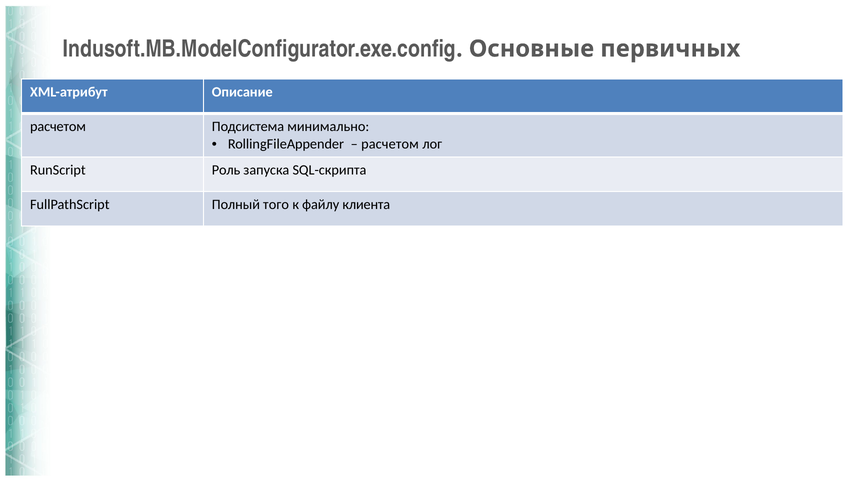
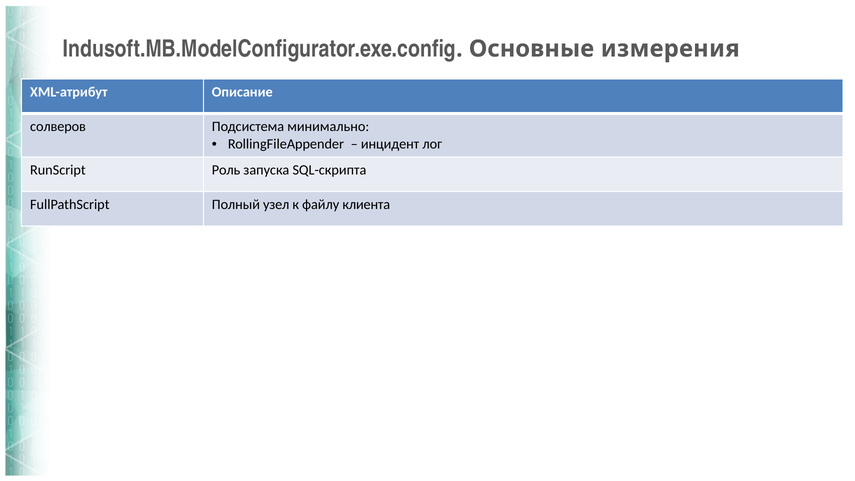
первичных: первичных -> измерения
расчетом at (58, 127): расчетом -> солверов
расчетом at (390, 144): расчетом -> инцидент
того: того -> узел
